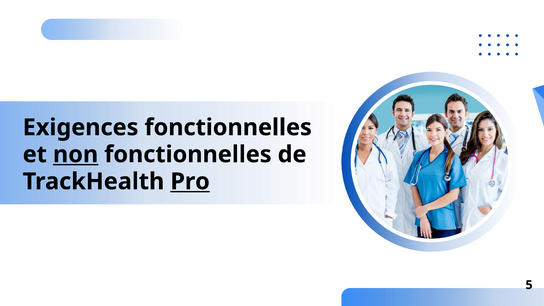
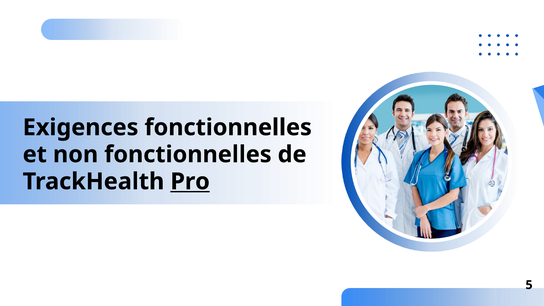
non underline: present -> none
